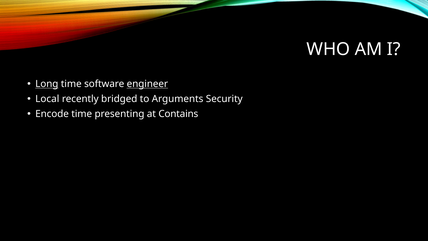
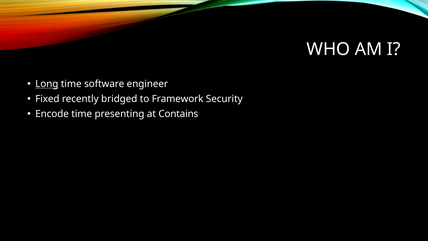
engineer underline: present -> none
Local: Local -> Fixed
Arguments: Arguments -> Framework
